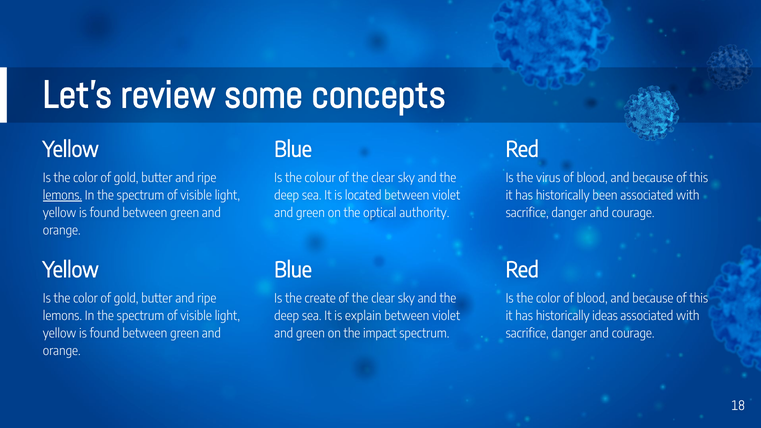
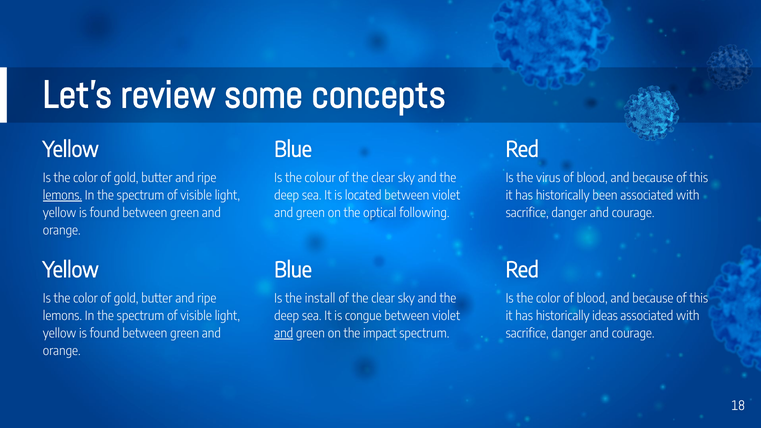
authority: authority -> following
create: create -> install
explain: explain -> congue
and at (284, 334) underline: none -> present
